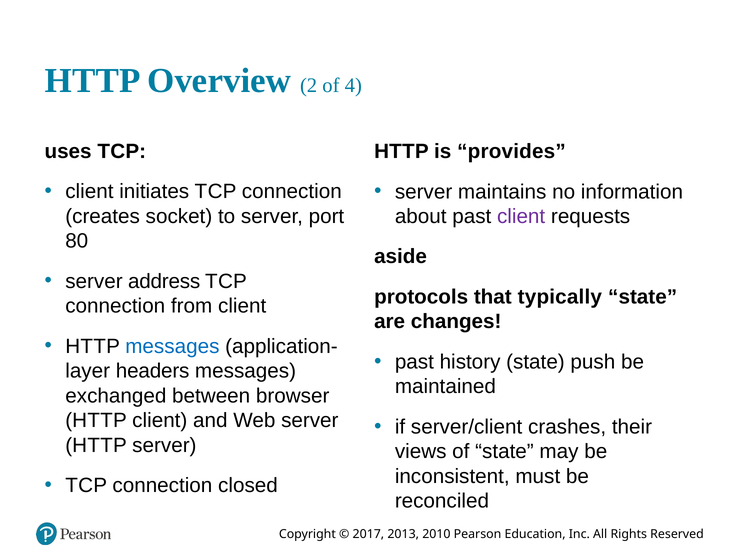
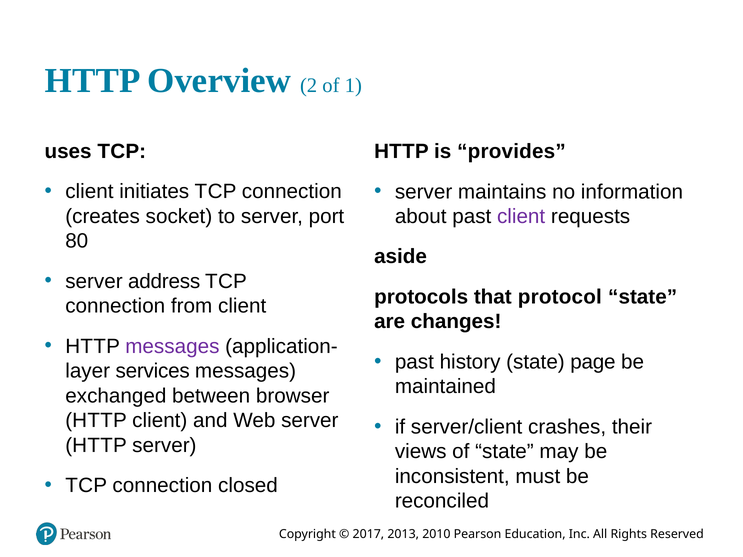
4: 4 -> 1
typically: typically -> protocol
messages at (172, 346) colour: blue -> purple
push: push -> page
headers: headers -> services
